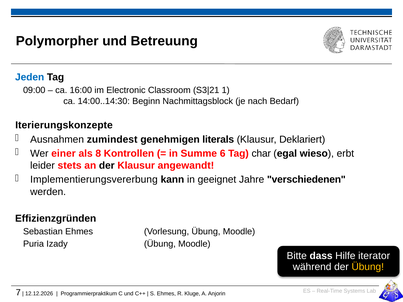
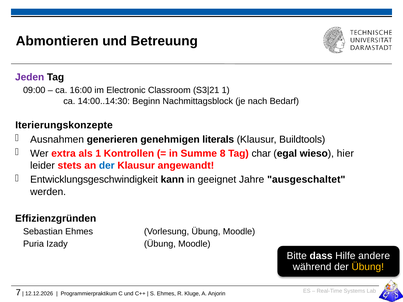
Polymorpher: Polymorpher -> Abmontieren
Jeden colour: blue -> purple
zumindest: zumindest -> generieren
Deklariert: Deklariert -> Buildtools
einer: einer -> extra
als 8: 8 -> 1
6: 6 -> 8
erbt: erbt -> hier
der at (107, 166) colour: black -> blue
Implementierungsvererbung: Implementierungsvererbung -> Entwicklungsgeschwindigkeit
verschiedenen: verschiedenen -> ausgeschaltet
iterator: iterator -> andere
